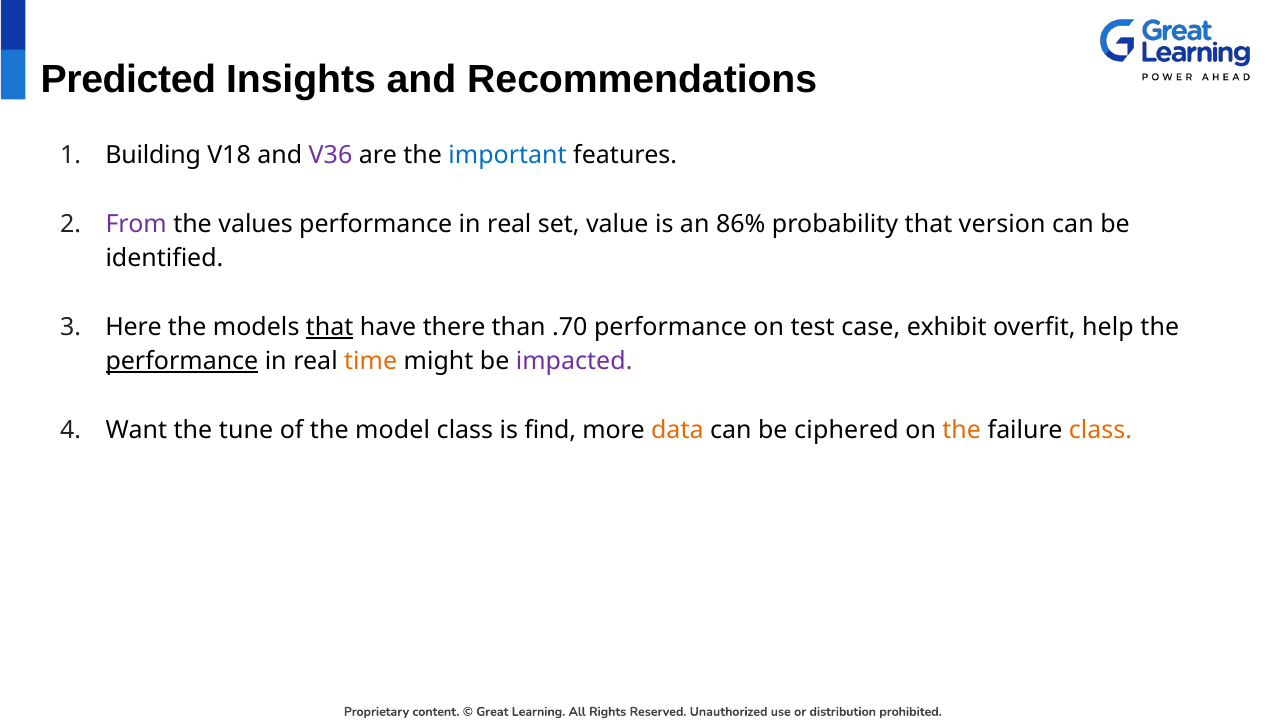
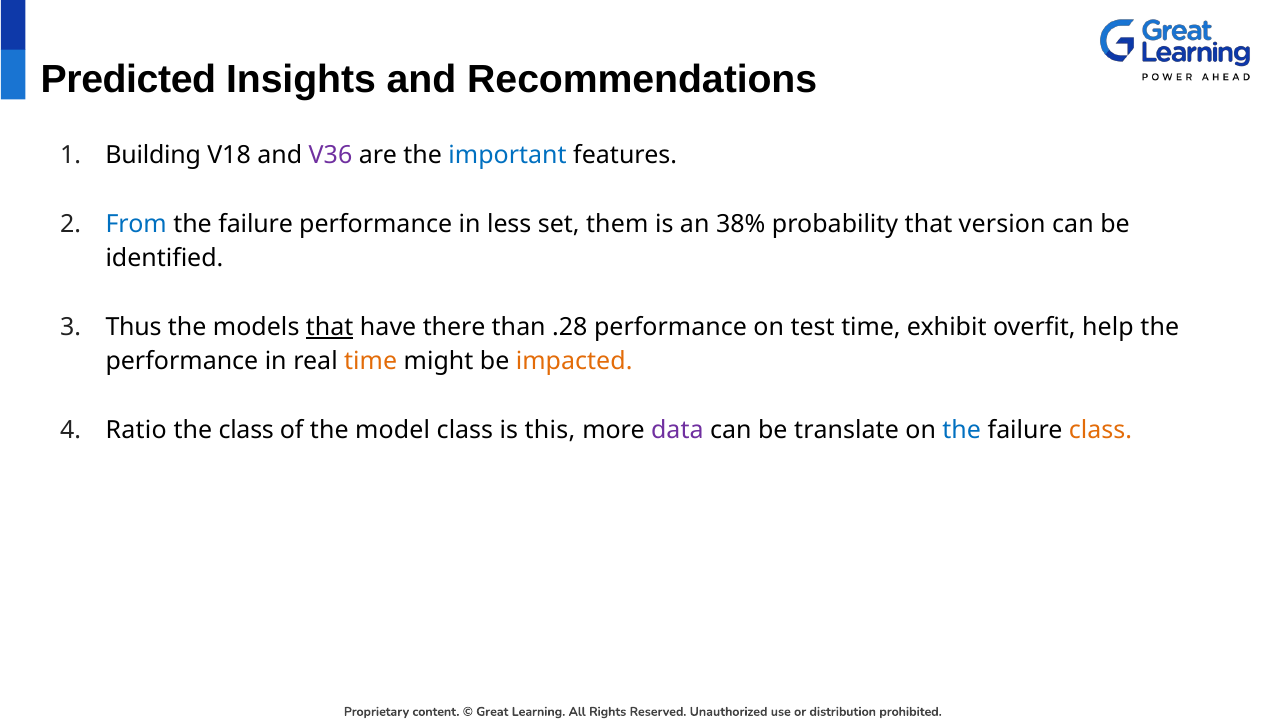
From colour: purple -> blue
values at (256, 224): values -> failure
real at (509, 224): real -> less
value: value -> them
86%: 86% -> 38%
Here: Here -> Thus
.70: .70 -> .28
test case: case -> time
performance at (182, 362) underline: present -> none
impacted colour: purple -> orange
Want: Want -> Ratio
the tune: tune -> class
find: find -> this
data colour: orange -> purple
ciphered: ciphered -> translate
the at (962, 430) colour: orange -> blue
